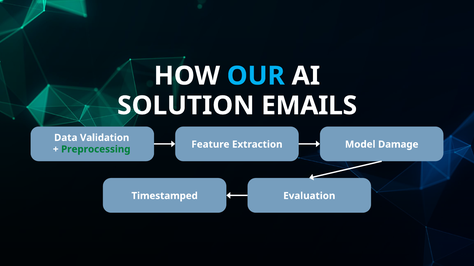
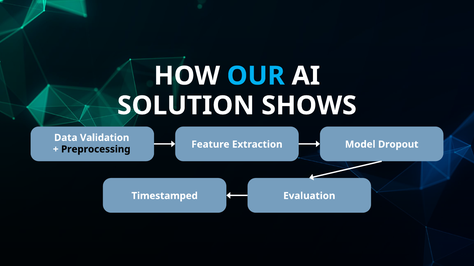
EMAILS: EMAILS -> SHOWS
Preprocessing colour: green -> black
Damage: Damage -> Dropout
